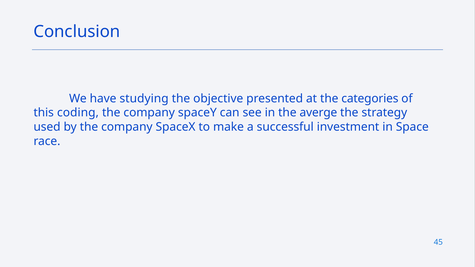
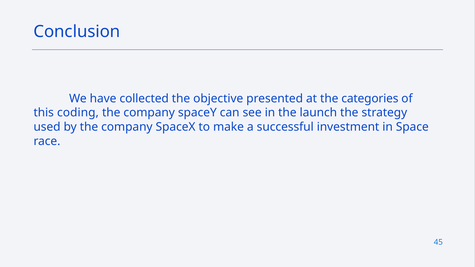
studying: studying -> collected
averge: averge -> launch
